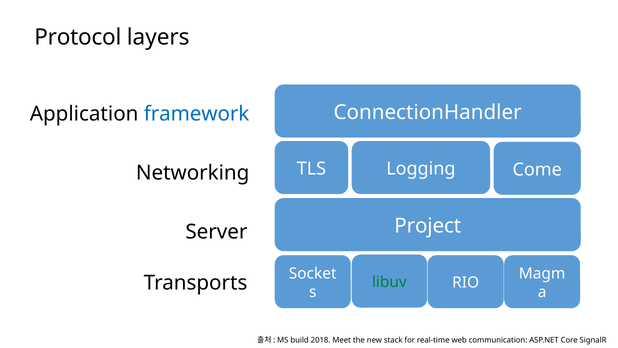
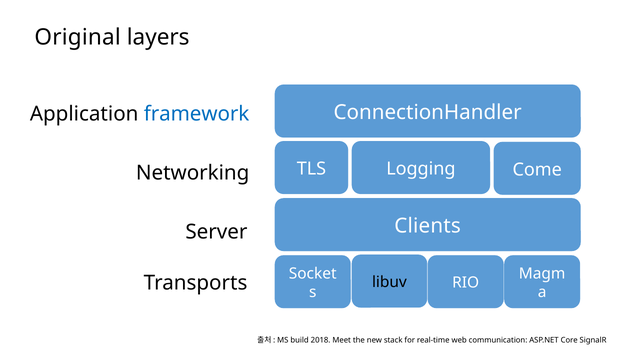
Protocol: Protocol -> Original
Project: Project -> Clients
libuv colour: green -> black
